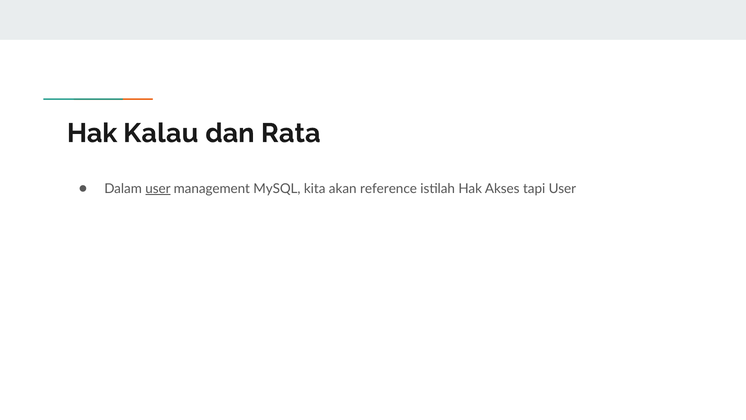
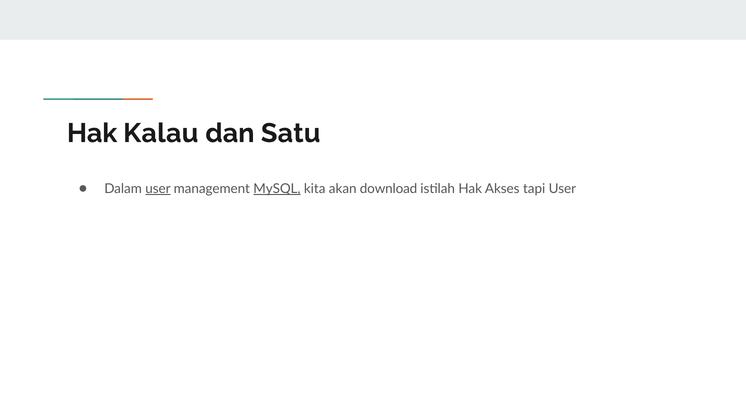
Rata: Rata -> Satu
MySQL underline: none -> present
reference: reference -> download
